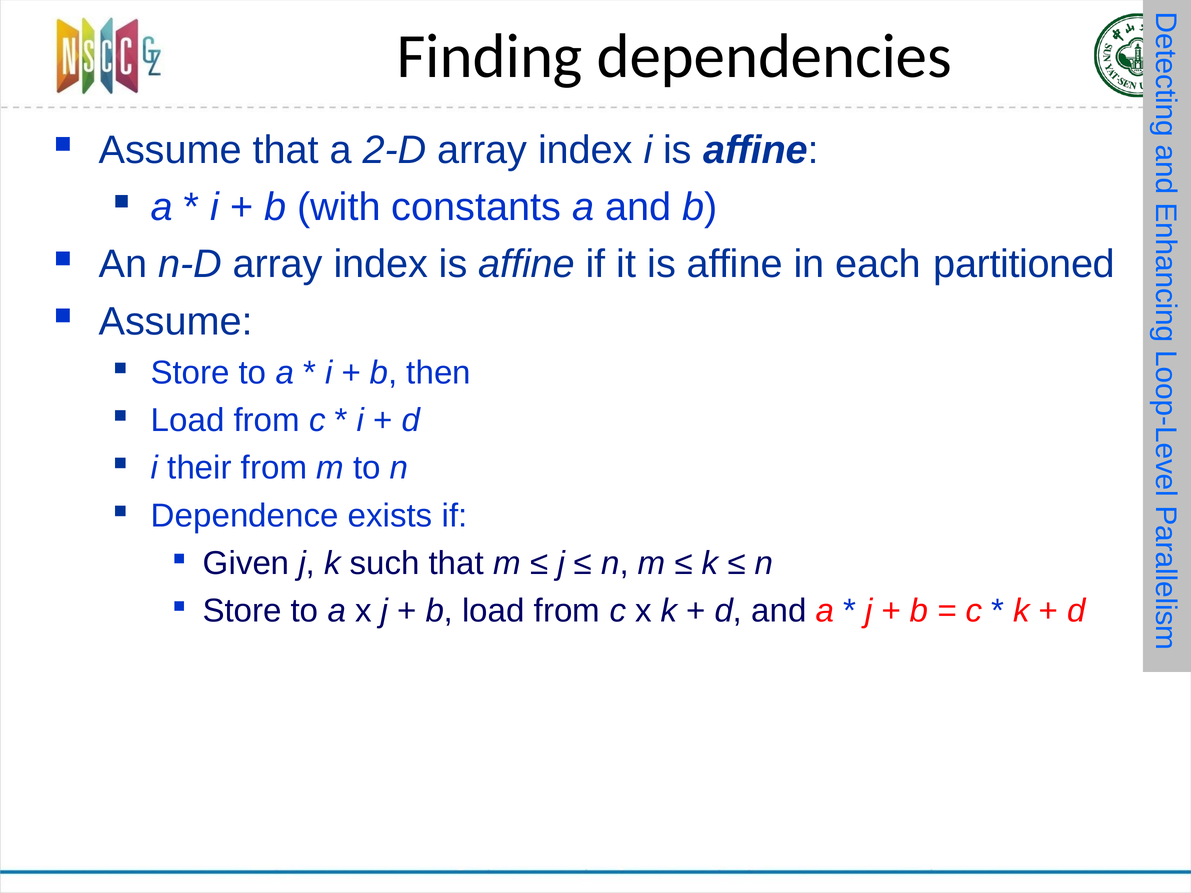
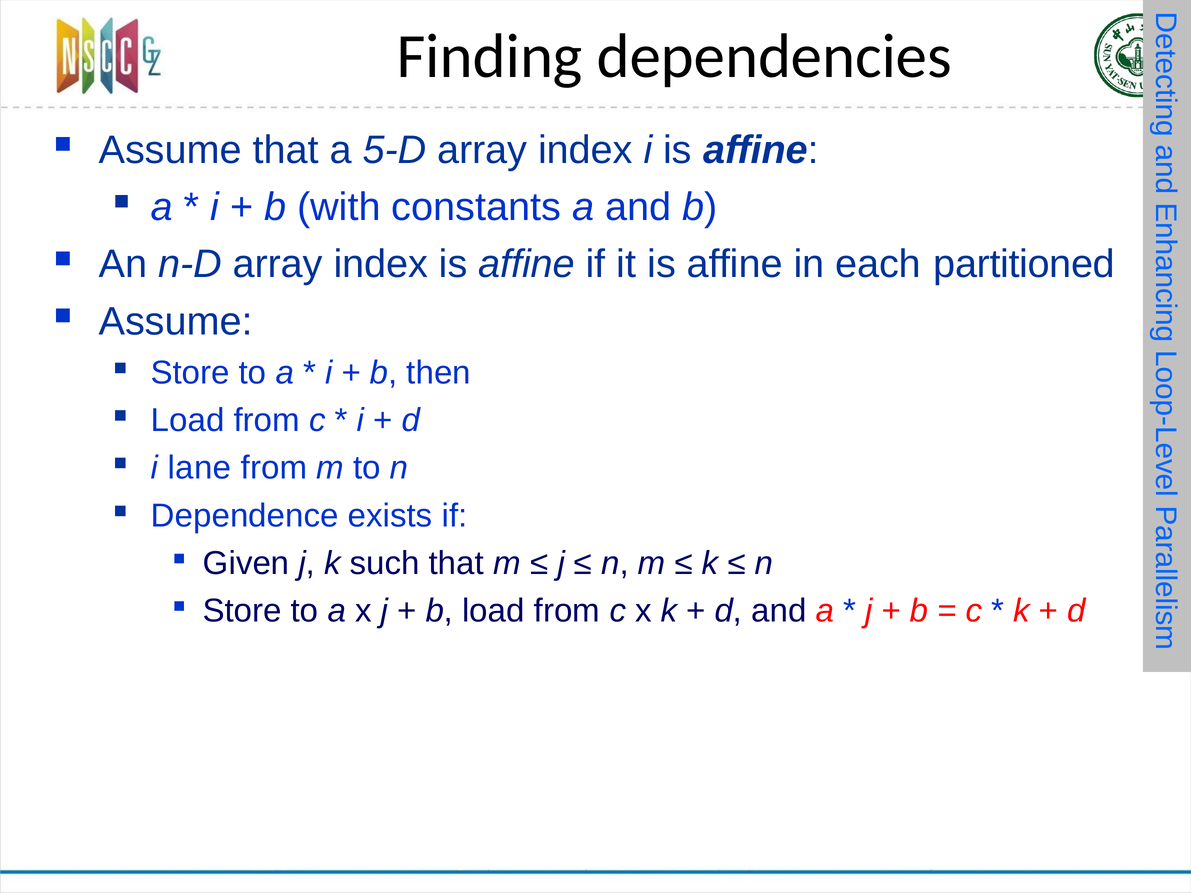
2-D: 2-D -> 5-D
their: their -> lane
